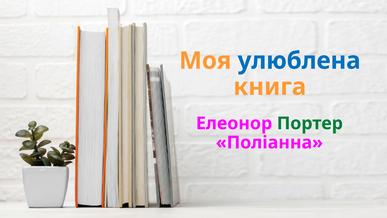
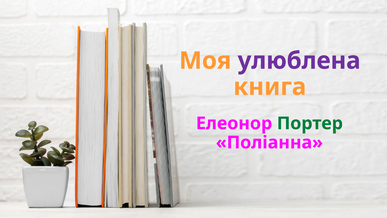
улюблена colour: blue -> purple
